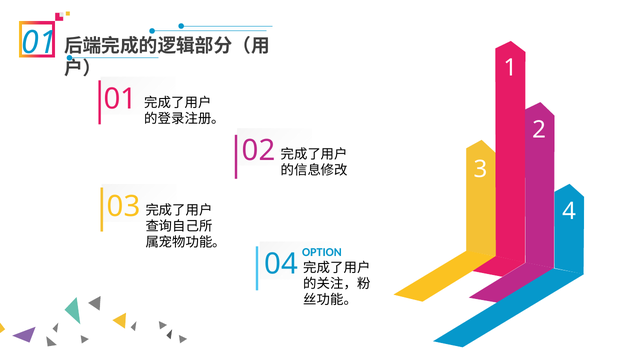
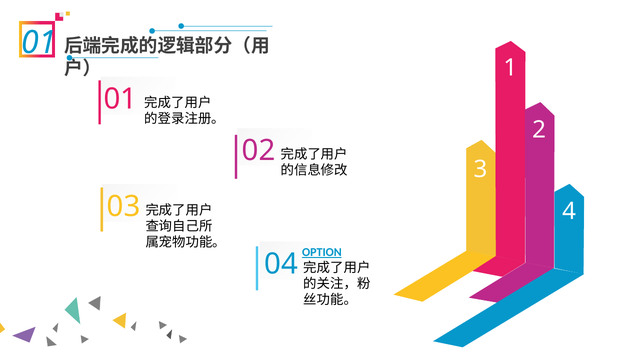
OPTION underline: none -> present
